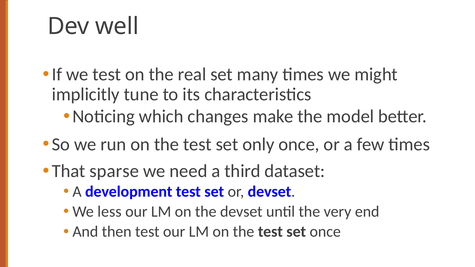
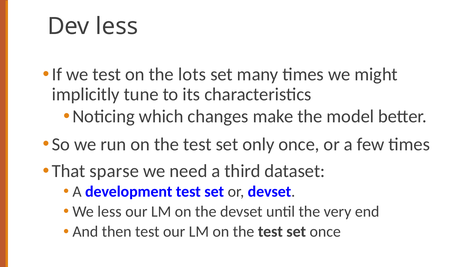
Dev well: well -> less
real: real -> lots
